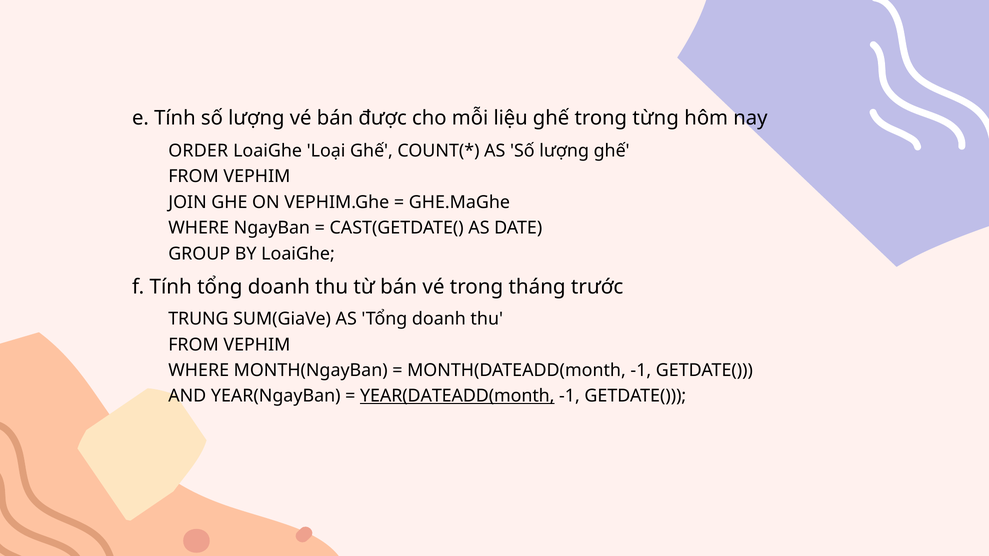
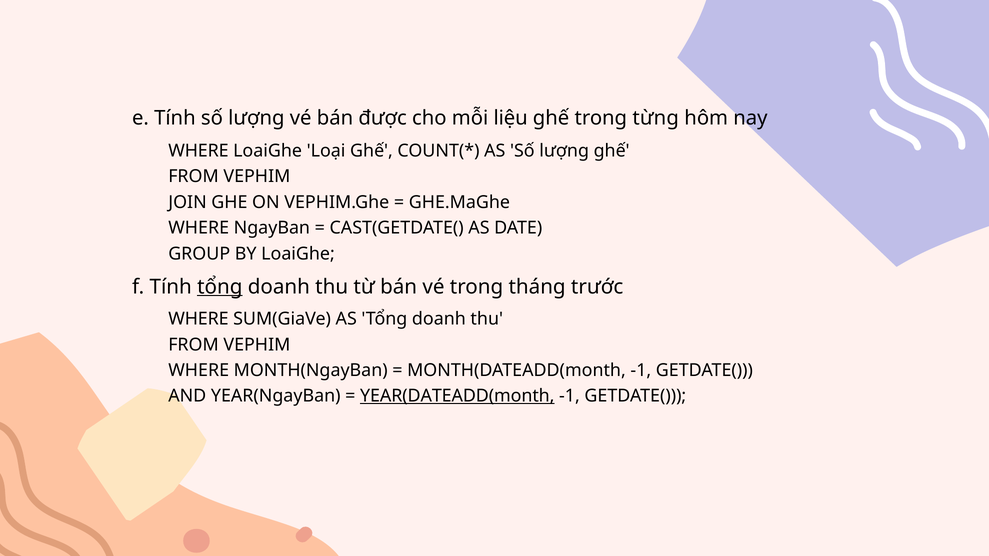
ORDER at (198, 151): ORDER -> WHERE
tổng at (220, 287) underline: none -> present
TRUNG at (198, 319): TRUNG -> WHERE
